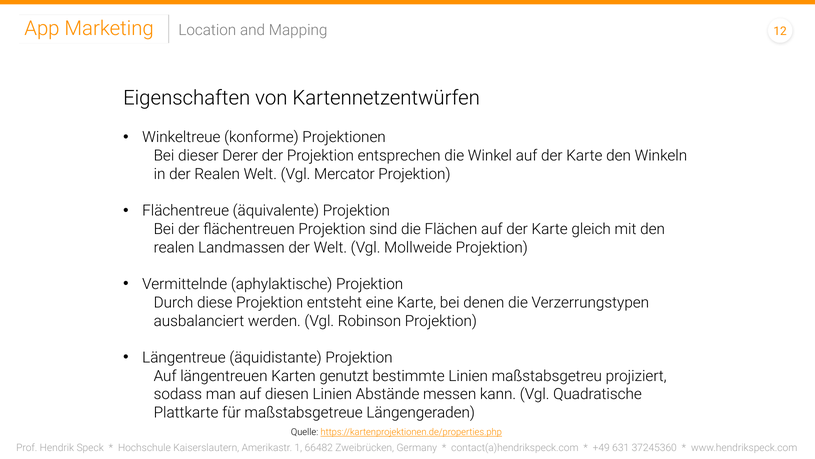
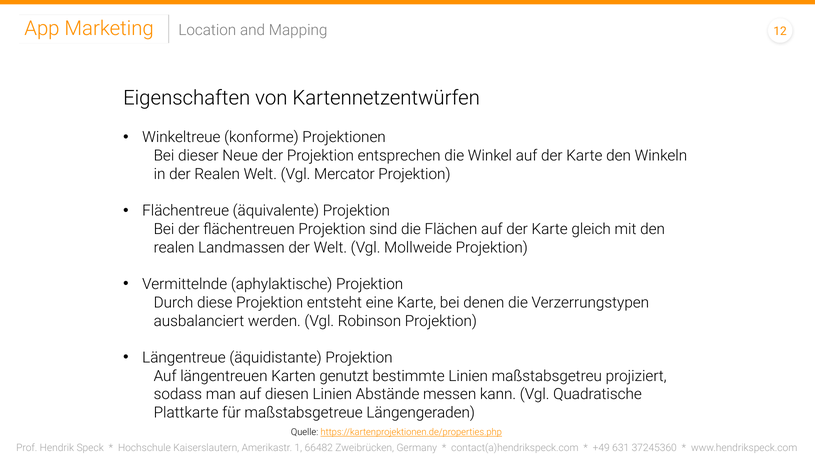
Derer: Derer -> Neue
